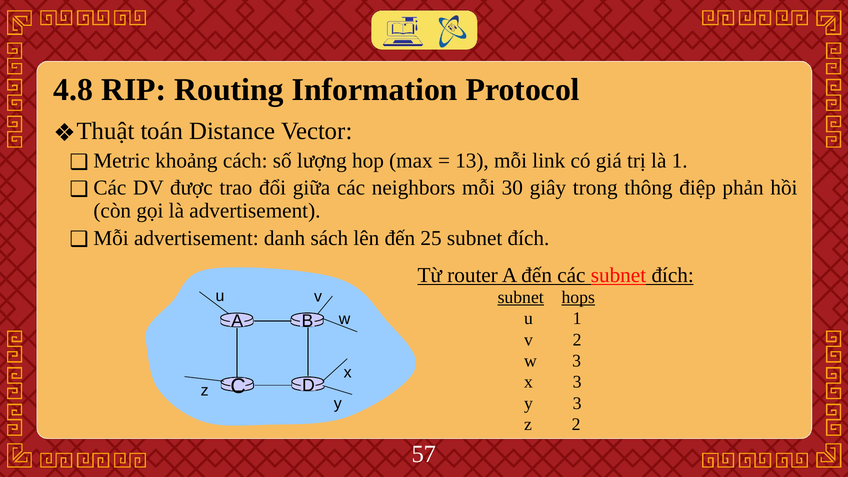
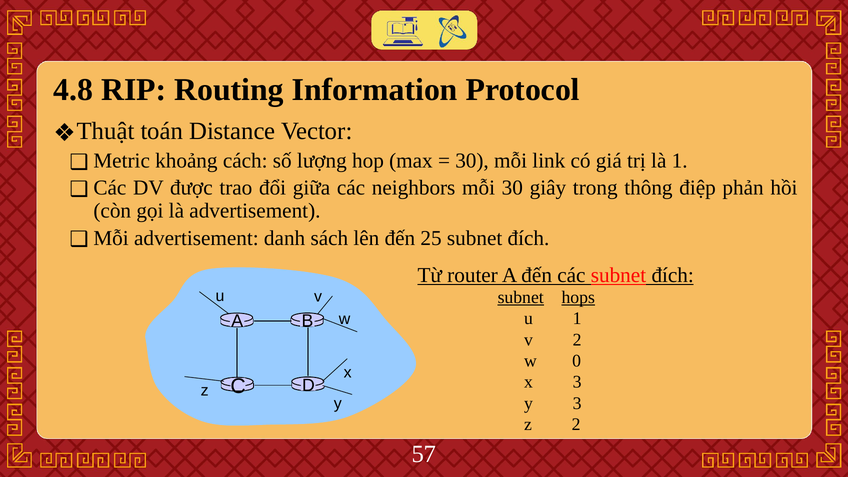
13 at (472, 161): 13 -> 30
w 3: 3 -> 0
